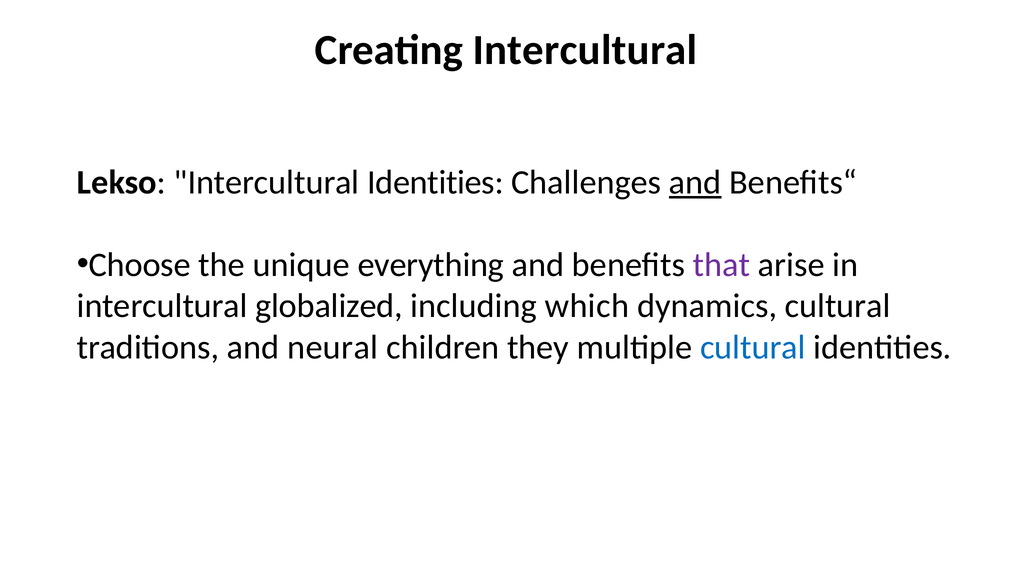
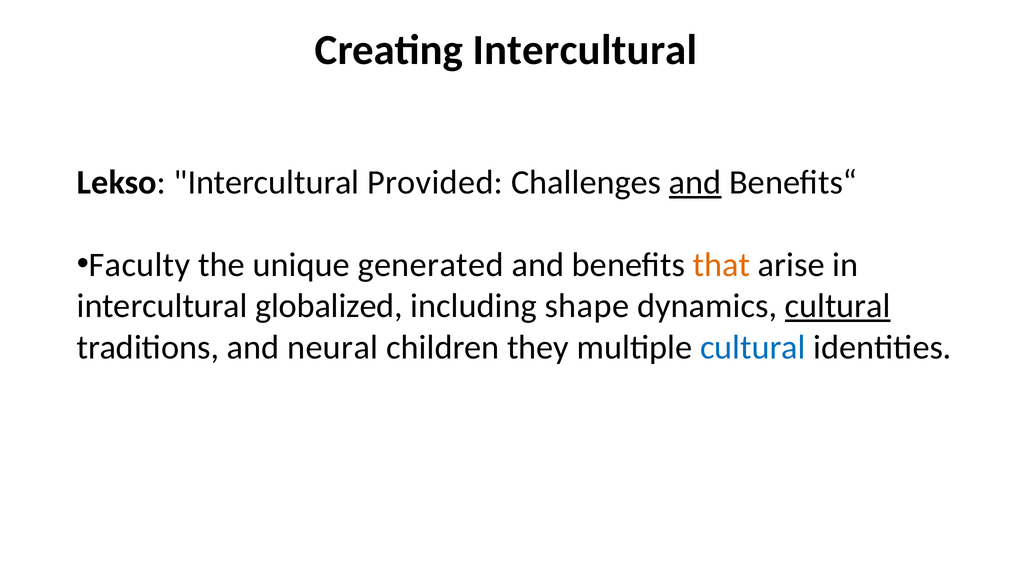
Intercultural Identities: Identities -> Provided
Choose: Choose -> Faculty
everything: everything -> generated
that colour: purple -> orange
which: which -> shape
cultural at (838, 306) underline: none -> present
